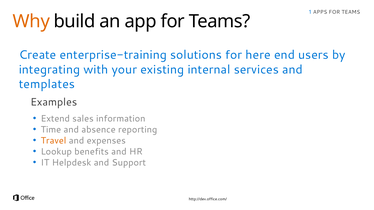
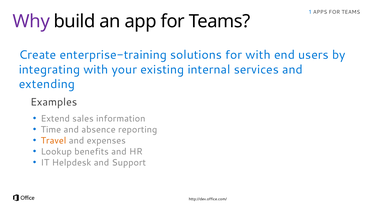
Why colour: orange -> purple
for here: here -> with
templates: templates -> extending
